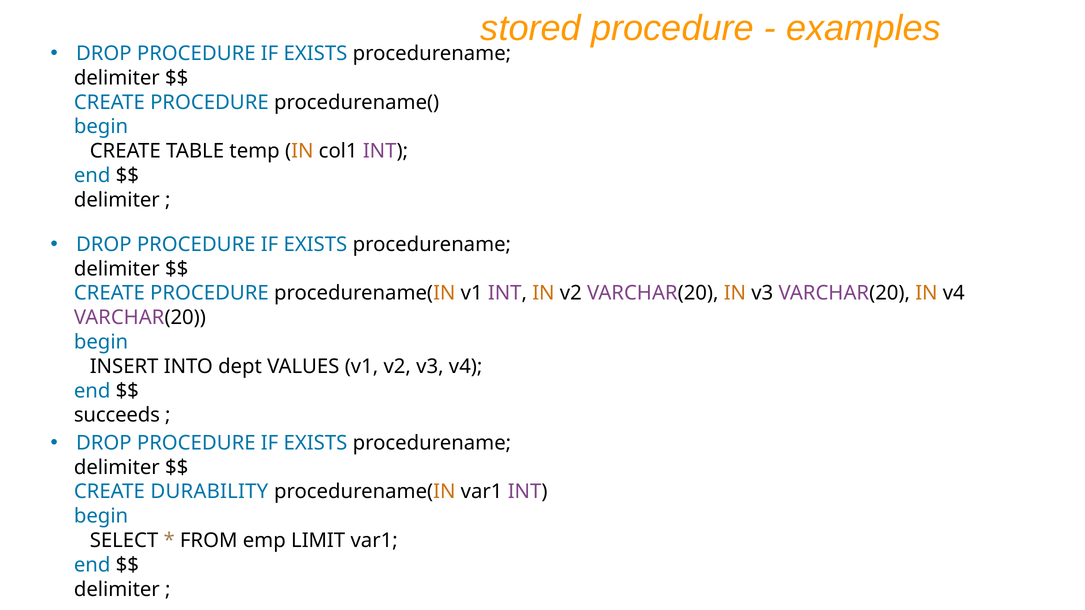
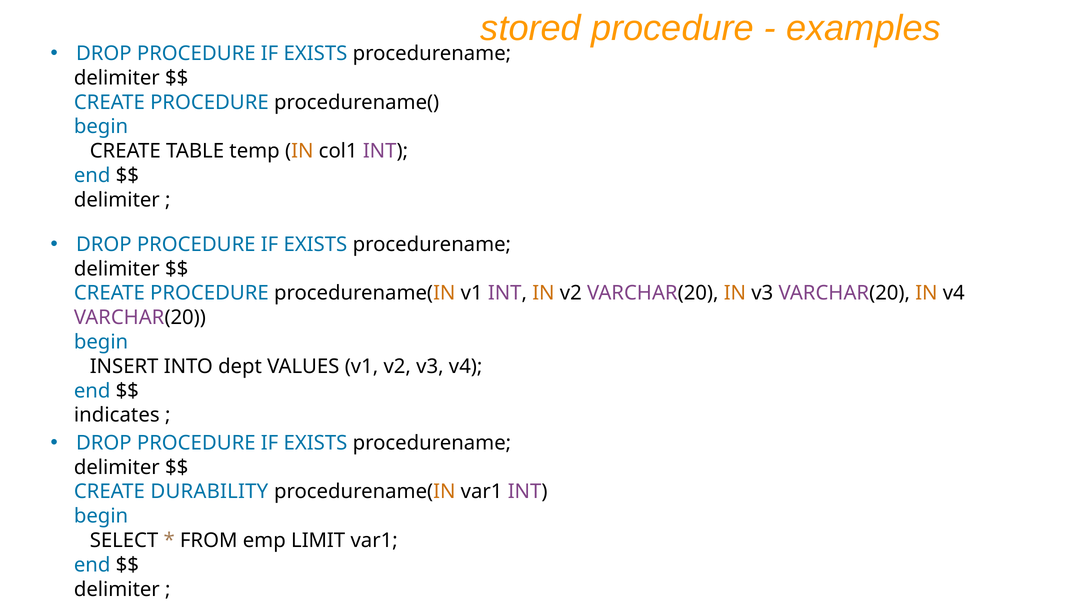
succeeds: succeeds -> indicates
